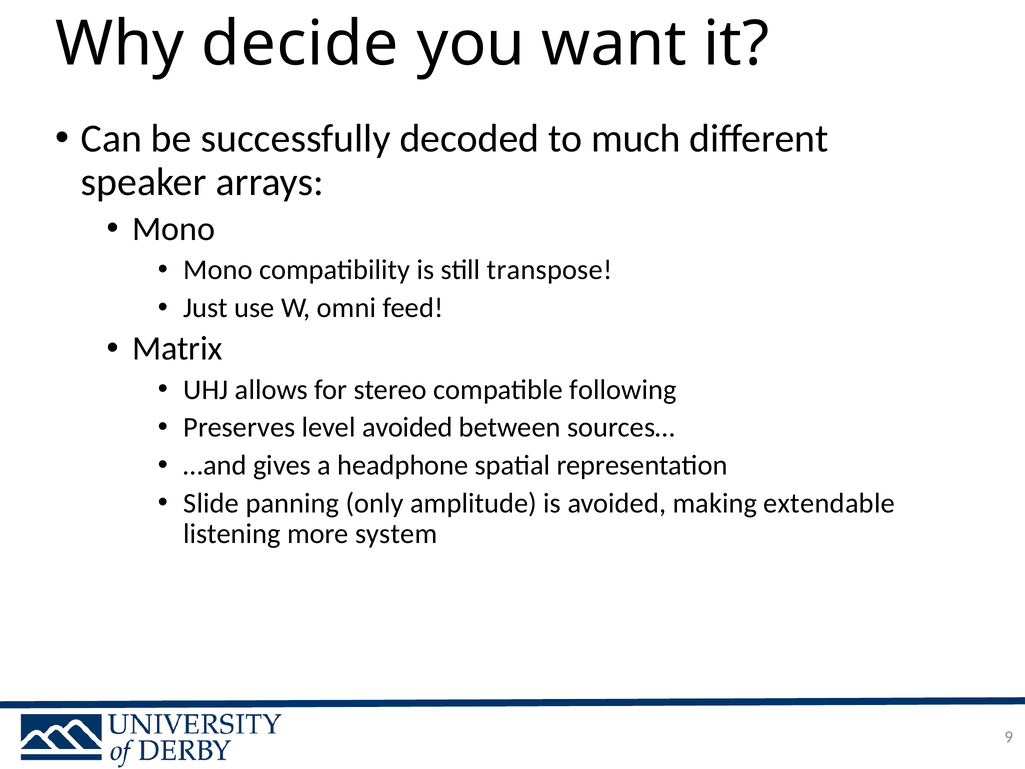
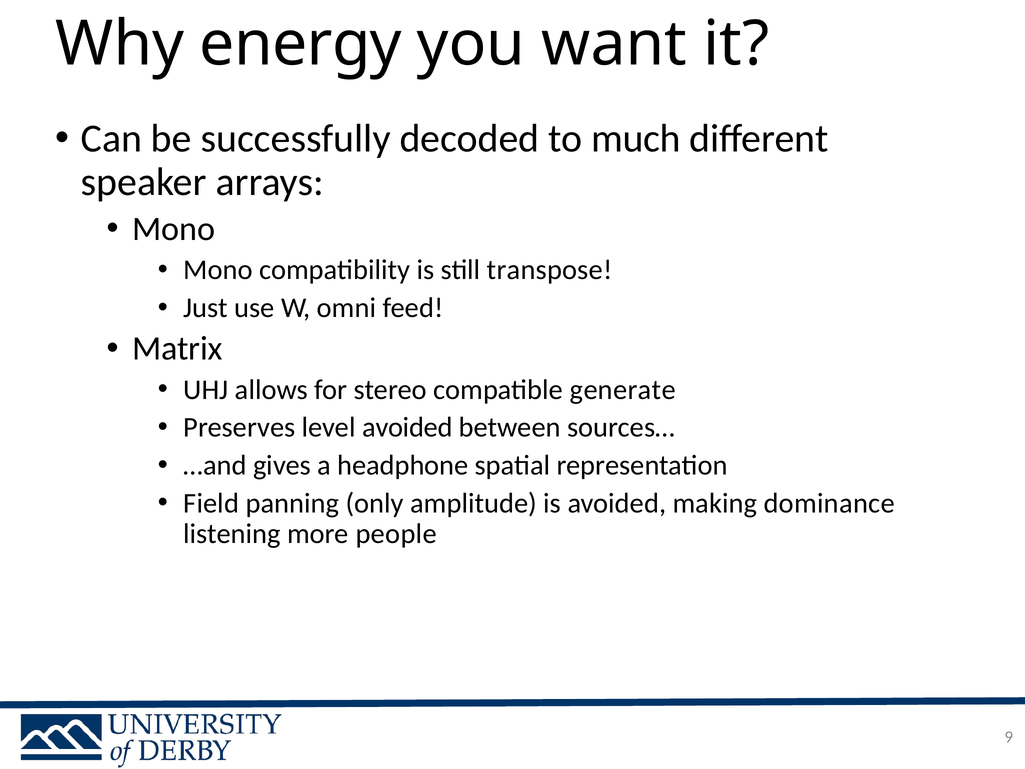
decide: decide -> energy
following: following -> generate
Slide: Slide -> Field
extendable: extendable -> dominance
system: system -> people
